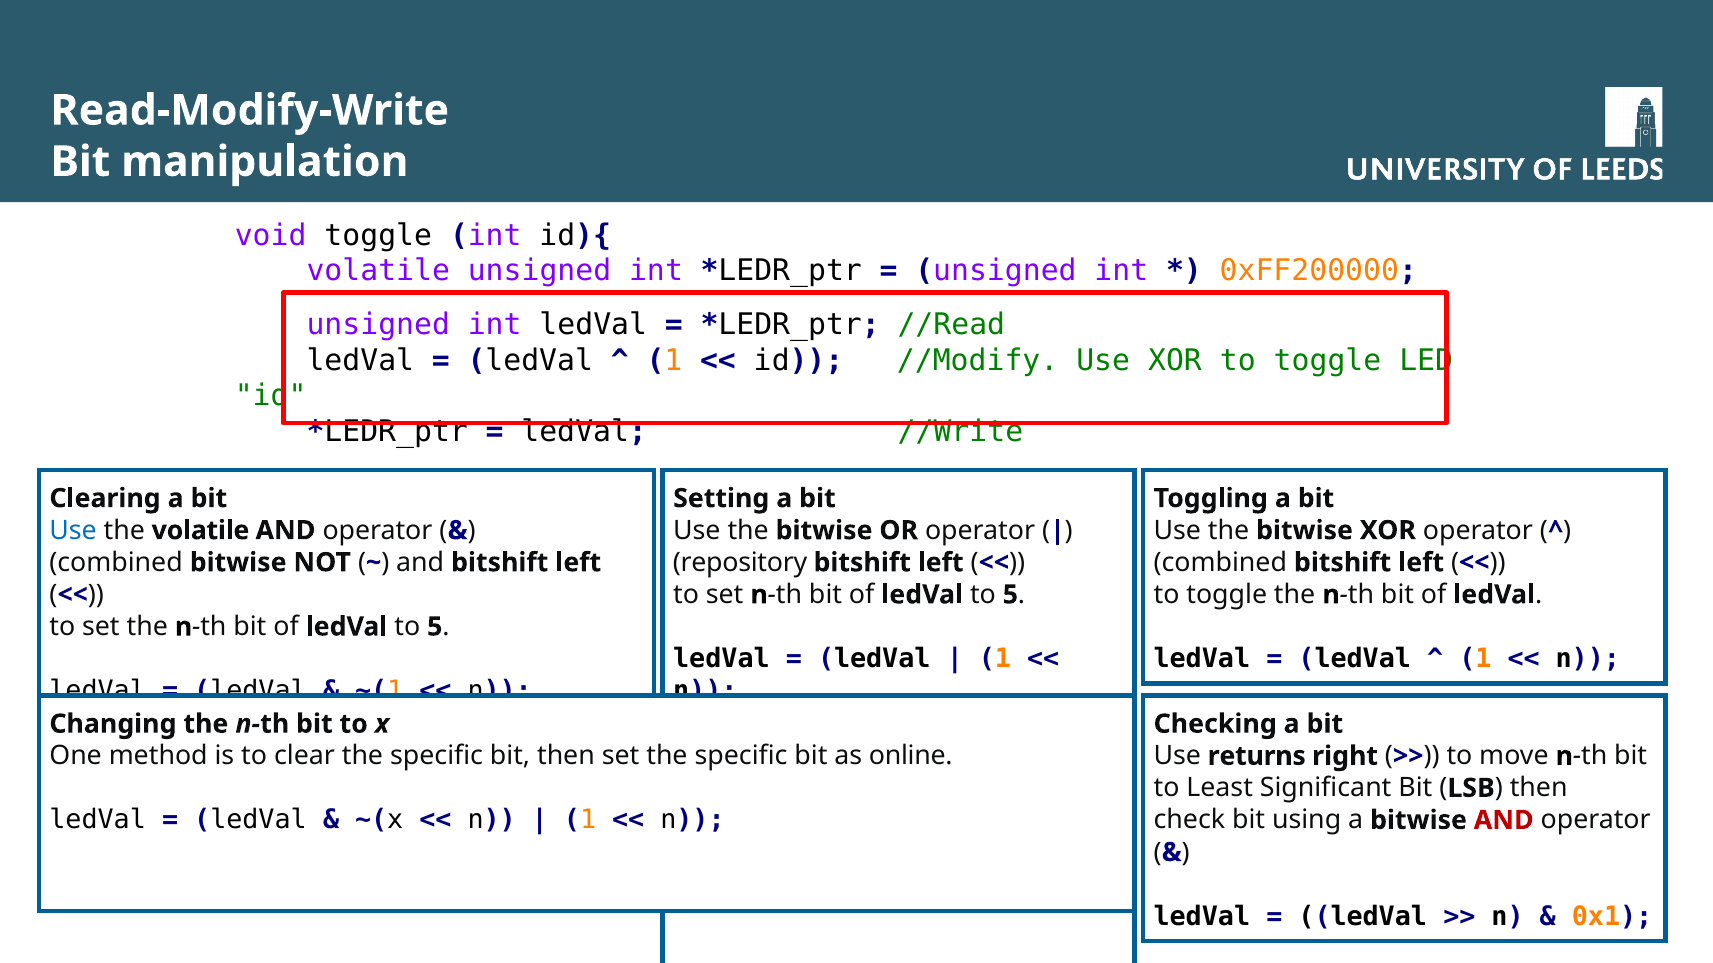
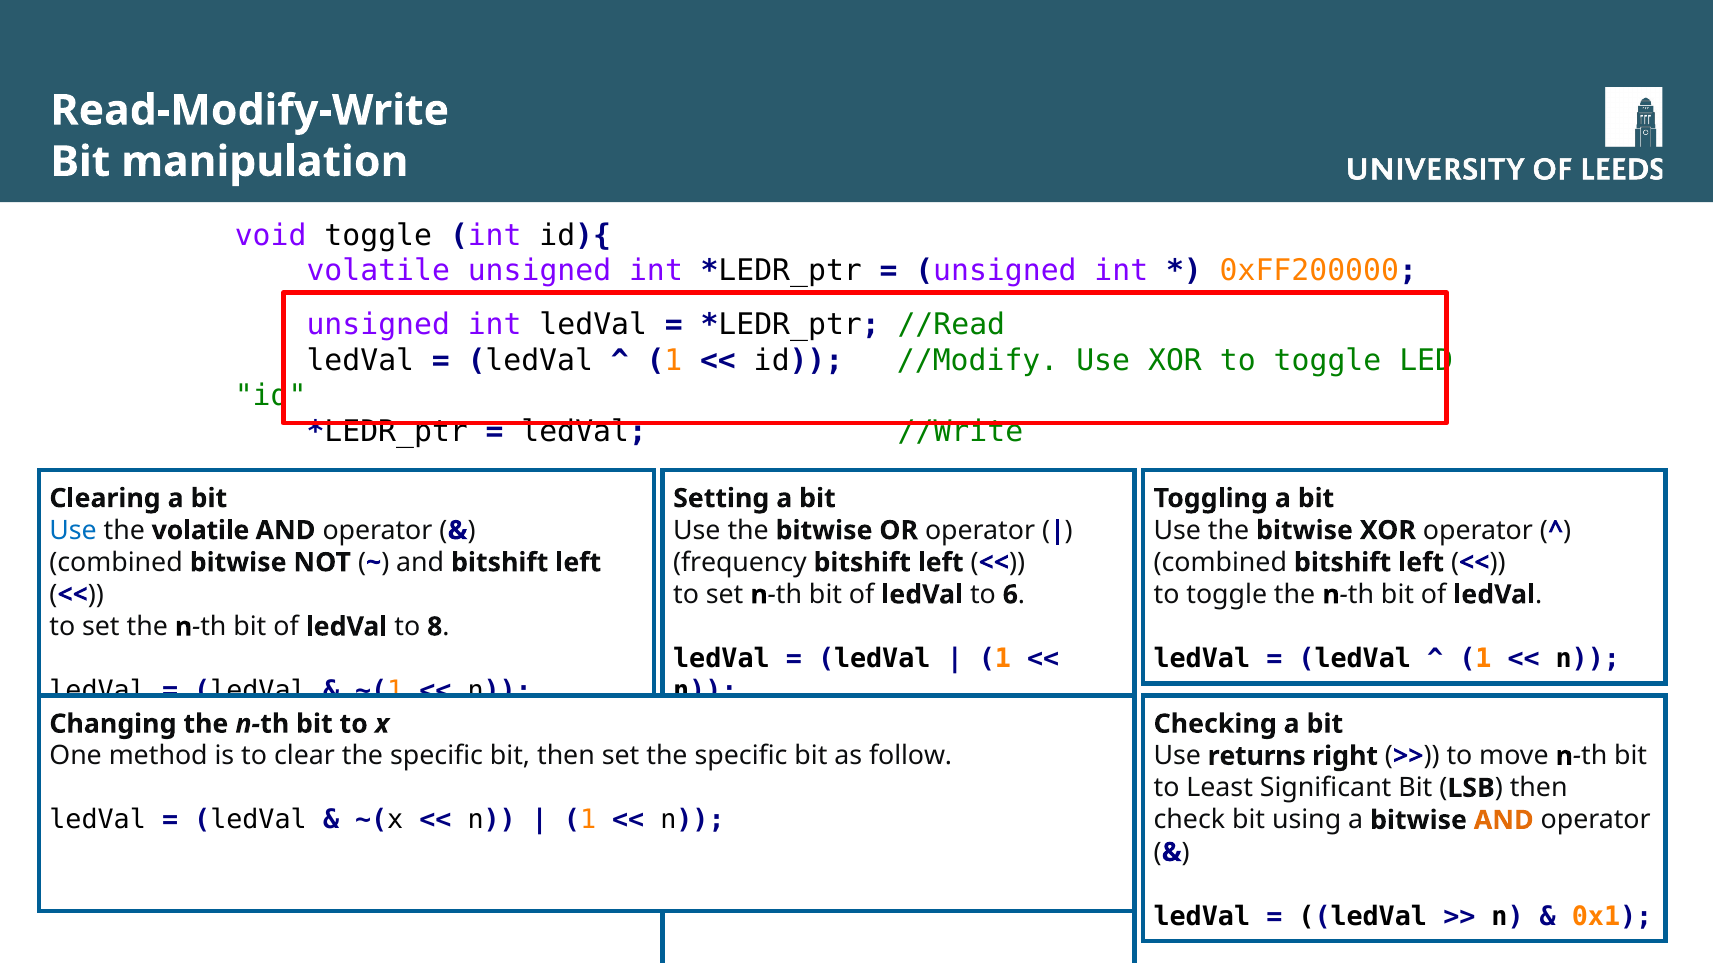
repository: repository -> frequency
5 at (1010, 595): 5 -> 6
5 at (435, 627): 5 -> 8
online: online -> follow
AND at (1504, 821) colour: red -> orange
